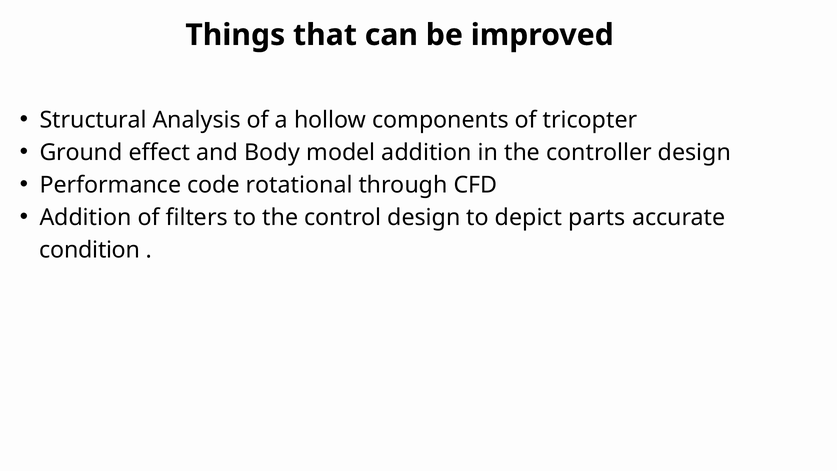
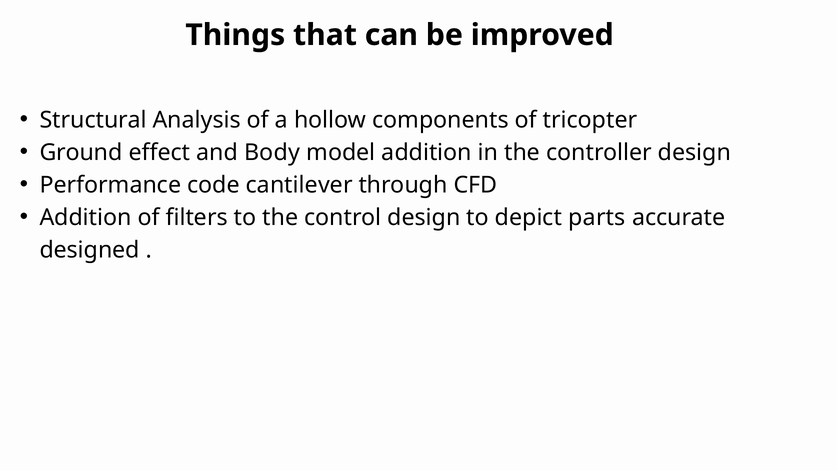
rotational: rotational -> cantilever
condition: condition -> designed
